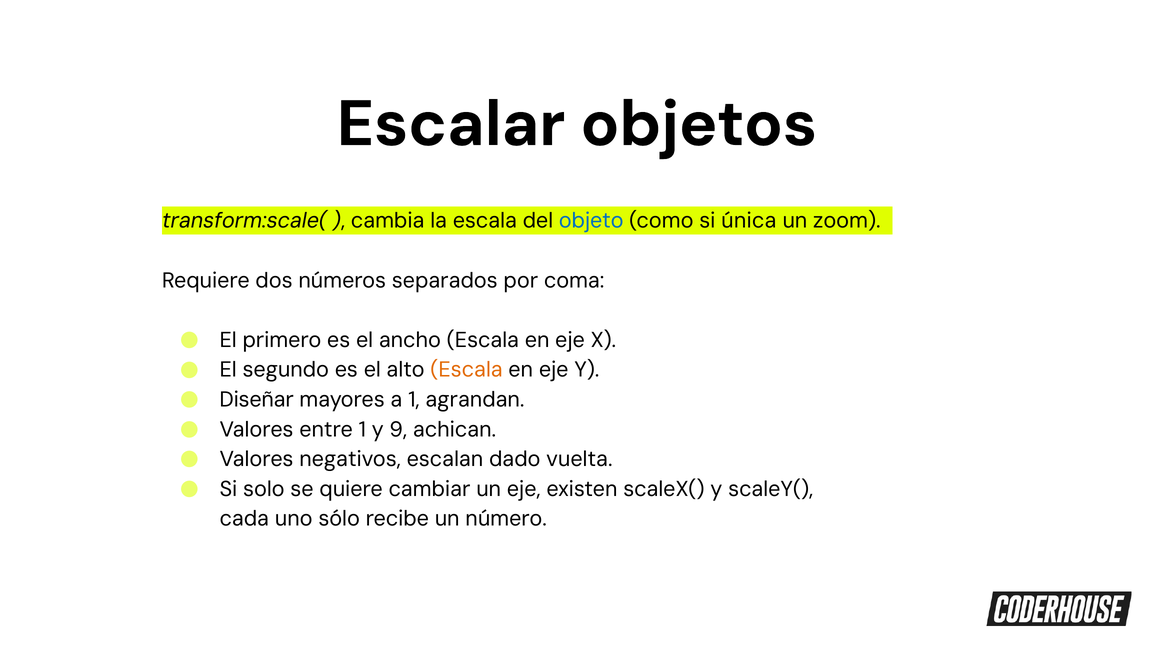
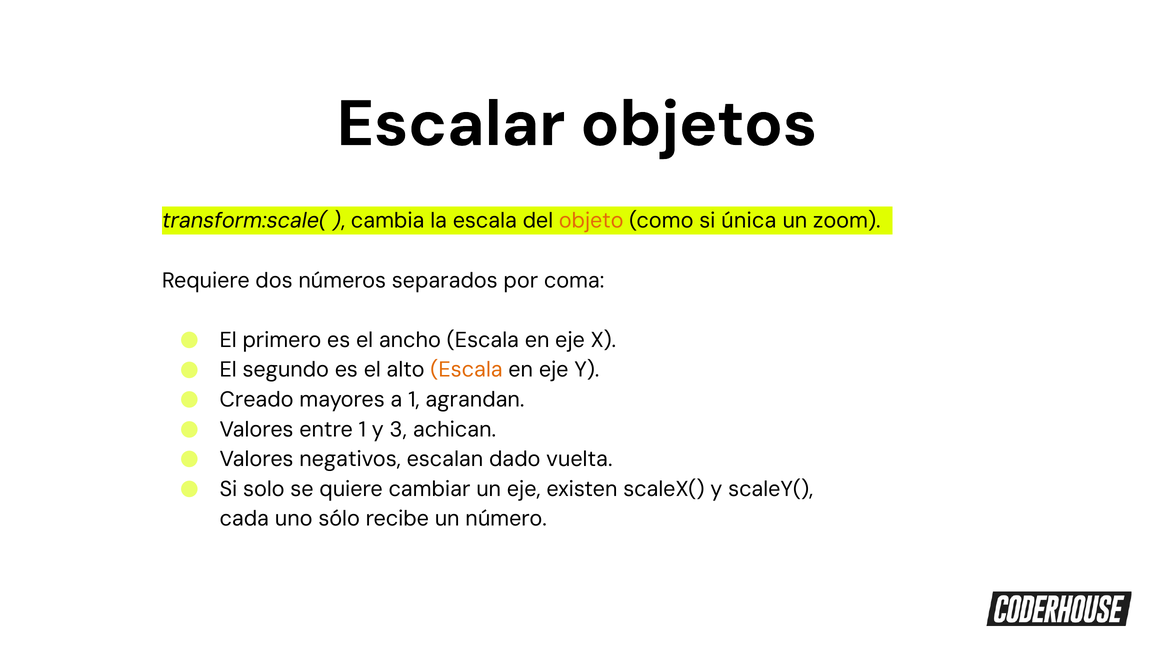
objeto colour: blue -> orange
Diseñar: Diseñar -> Creado
9: 9 -> 3
